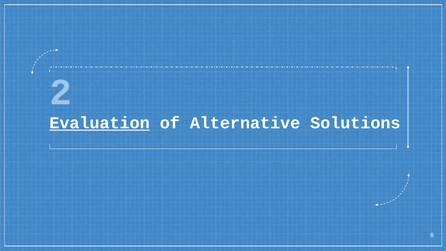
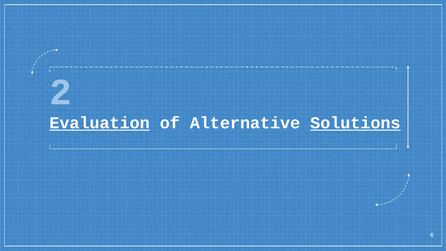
Solutions underline: none -> present
